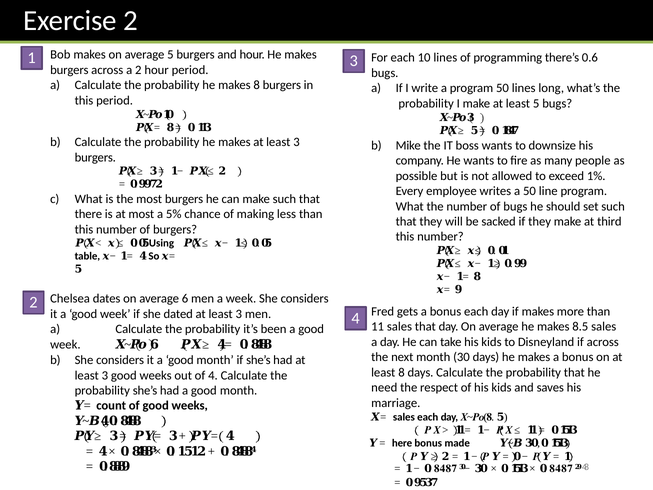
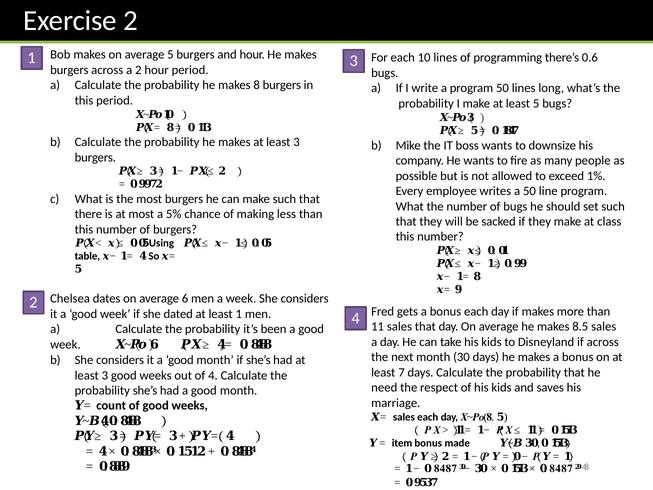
third: third -> class
dated at least 3: 3 -> 1
least 8: 8 -> 7
here: here -> item
